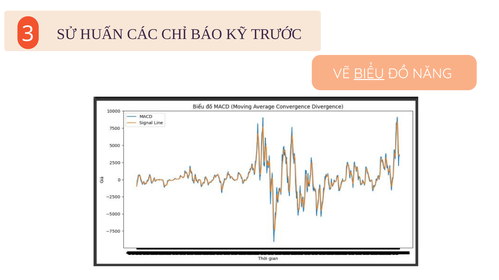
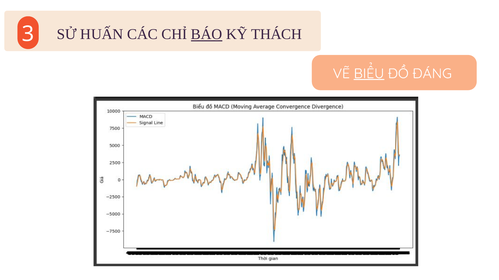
BÁO underline: none -> present
TRƯỚC: TRƯỚC -> THÁCH
NĂNG: NĂNG -> ĐÁNG
